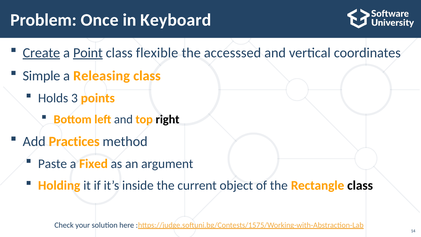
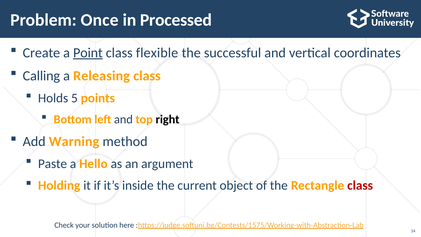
Keyboard: Keyboard -> Processed
Create underline: present -> none
accesssed: accesssed -> successful
Simple: Simple -> Calling
3: 3 -> 5
Practices: Practices -> Warning
Fixed: Fixed -> Hello
class at (360, 185) colour: black -> red
